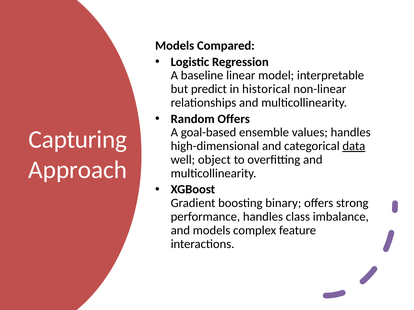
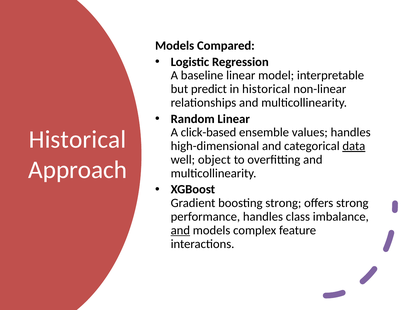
Random Offers: Offers -> Linear
goal-based: goal-based -> click-based
Capturing at (78, 140): Capturing -> Historical
boosting binary: binary -> strong
and at (180, 231) underline: none -> present
